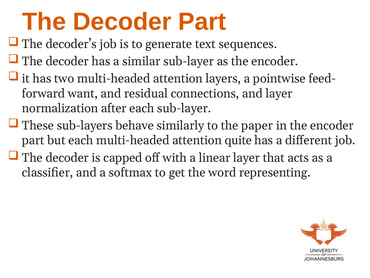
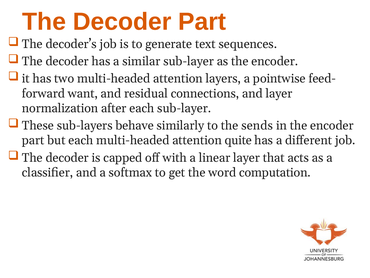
paper: paper -> sends
representing: representing -> computation
